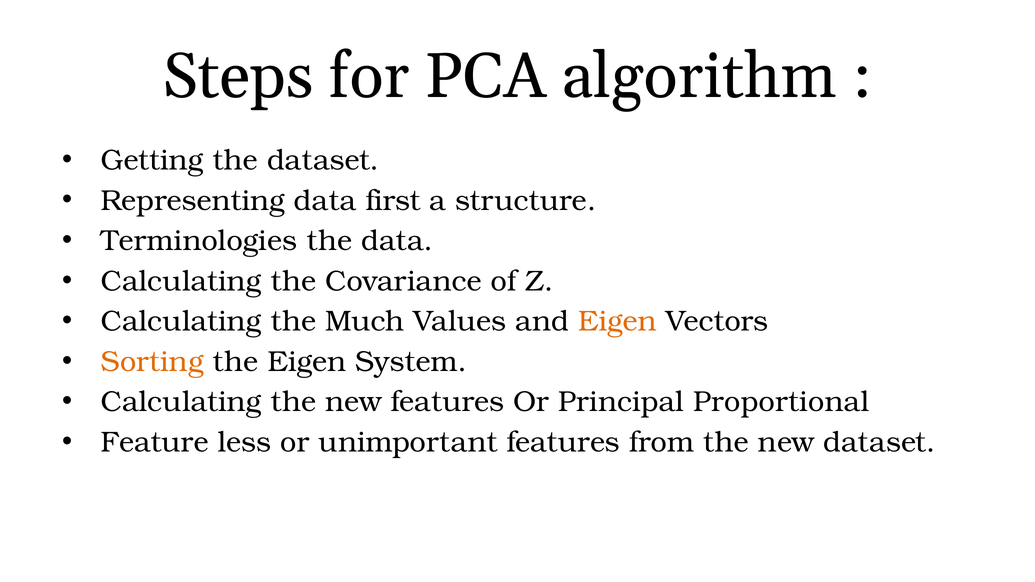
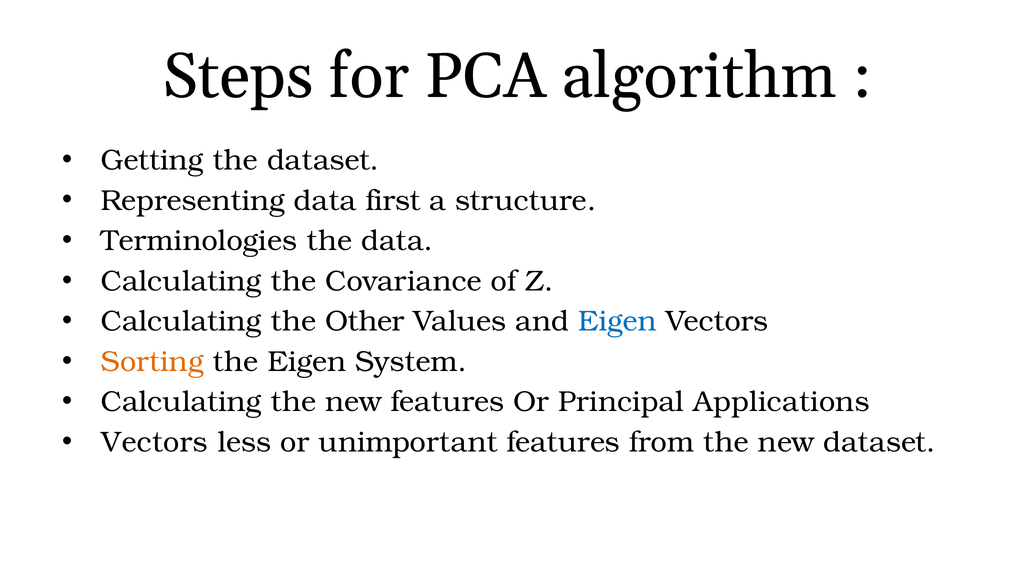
Much: Much -> Other
Eigen at (618, 322) colour: orange -> blue
Proportional: Proportional -> Applications
Feature at (155, 442): Feature -> Vectors
